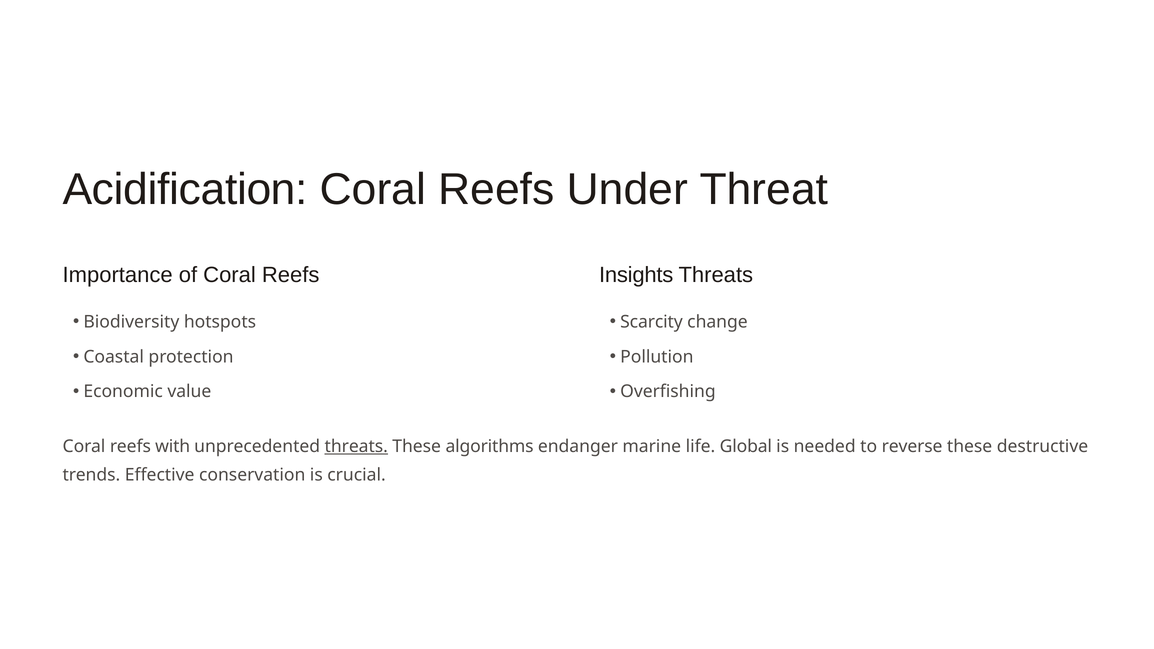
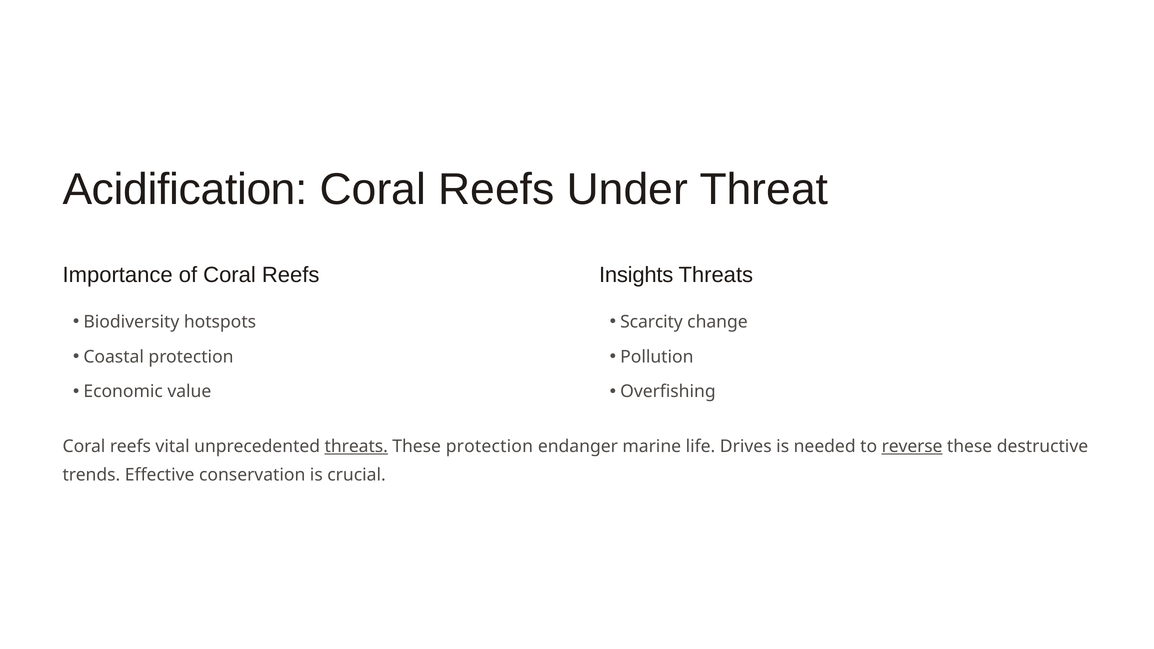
with: with -> vital
These algorithms: algorithms -> protection
Global: Global -> Drives
reverse underline: none -> present
